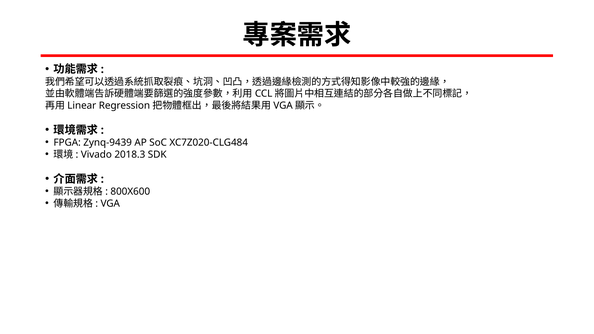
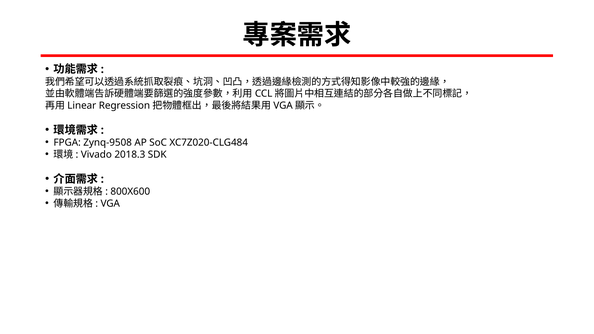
Zynq-9439: Zynq-9439 -> Zynq-9508
